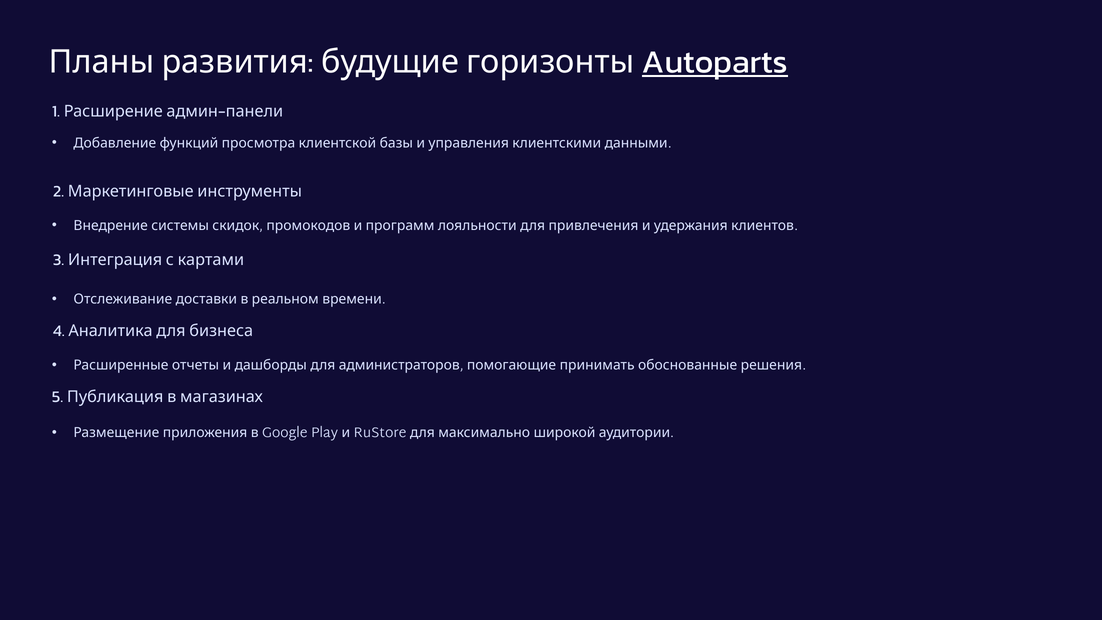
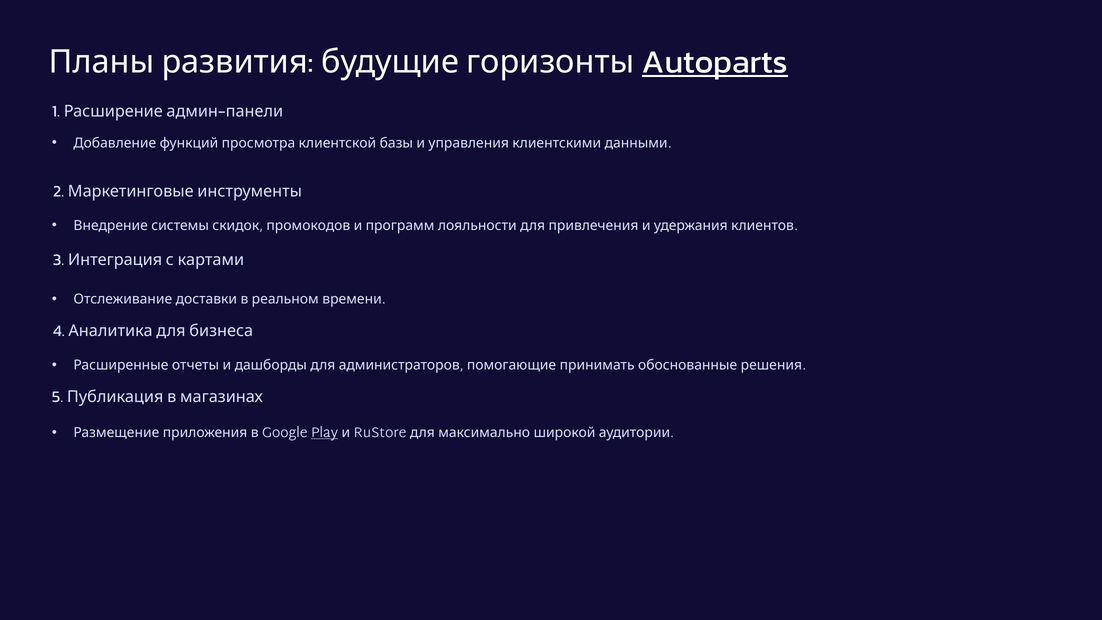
Play underline: none -> present
